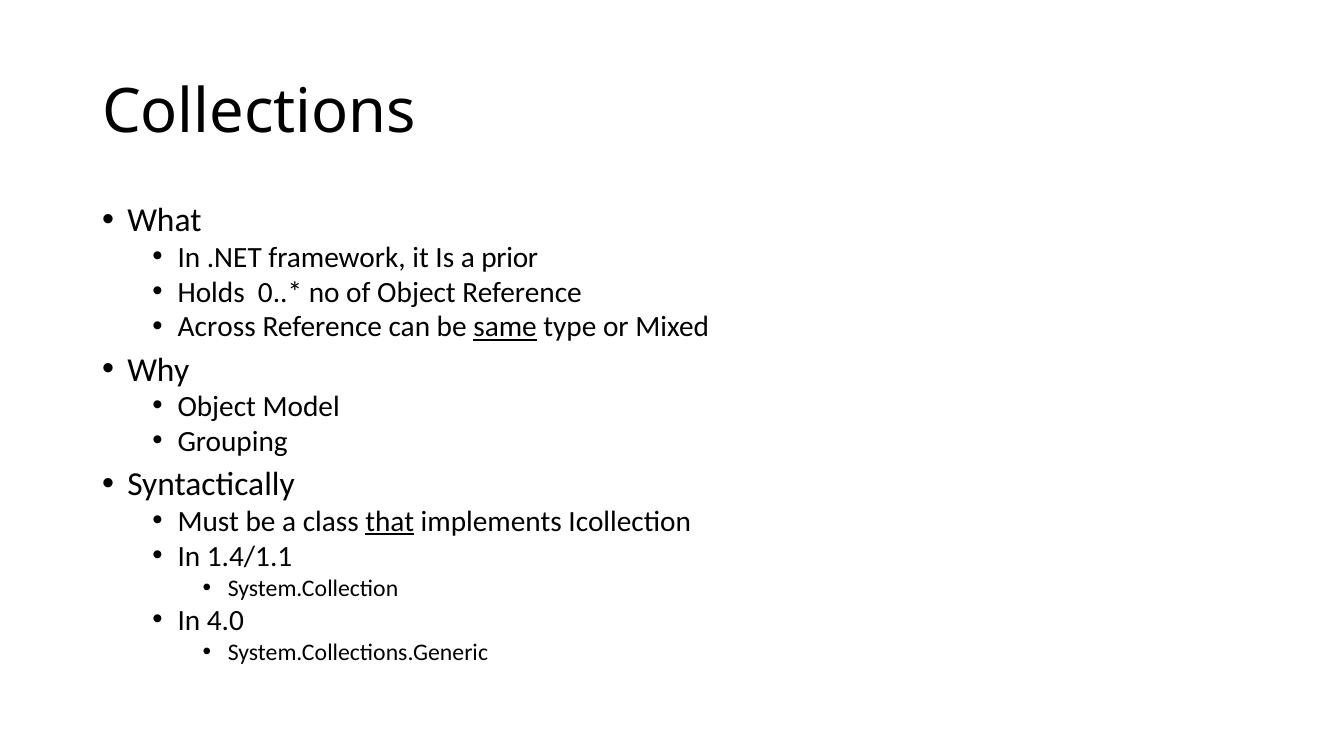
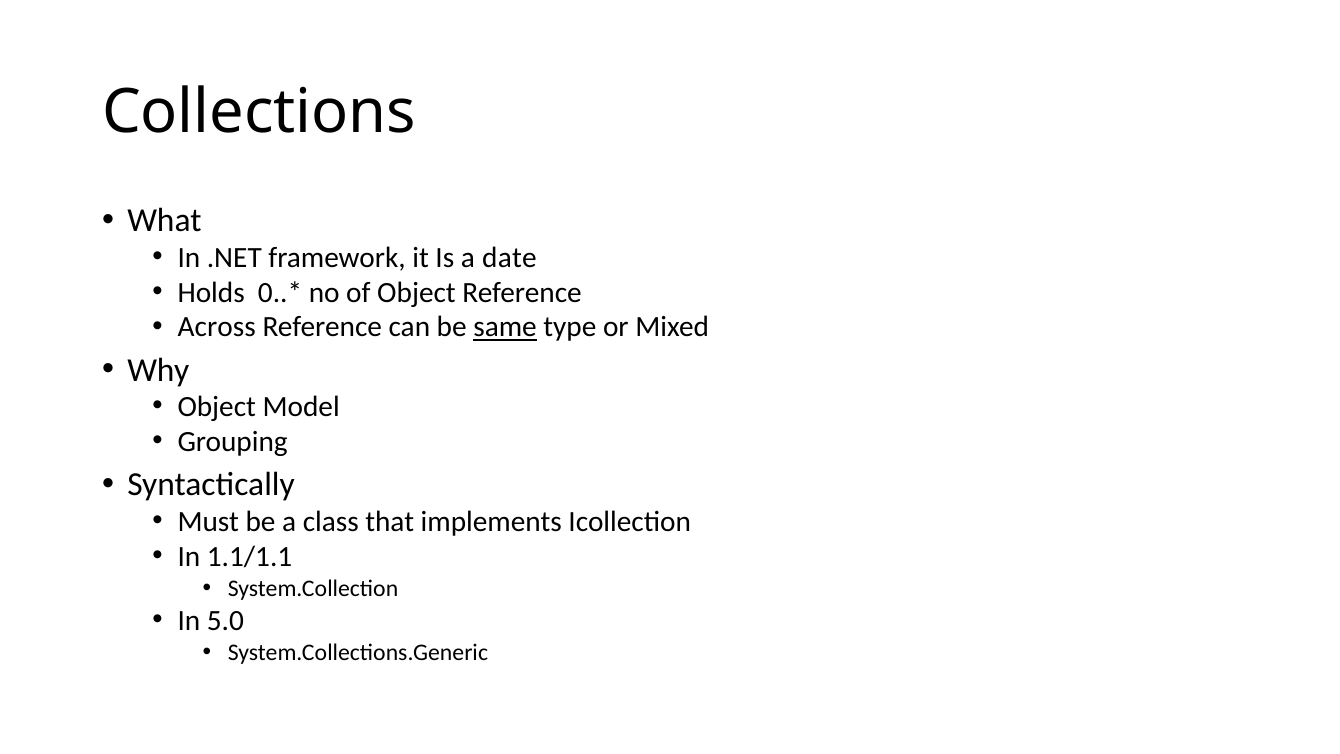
prior: prior -> date
that underline: present -> none
1.4/1.1: 1.4/1.1 -> 1.1/1.1
4.0: 4.0 -> 5.0
